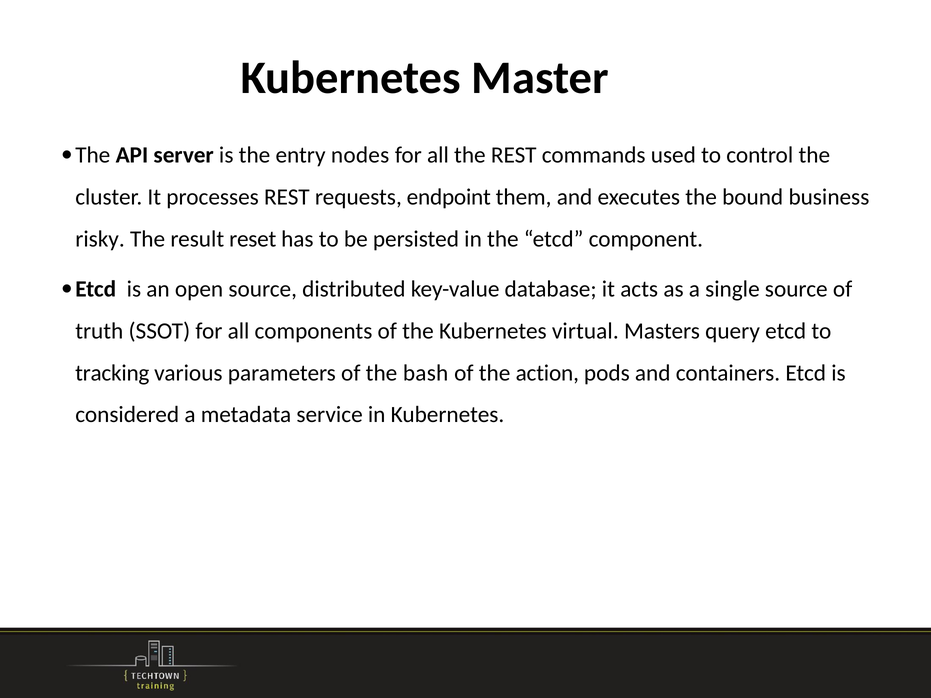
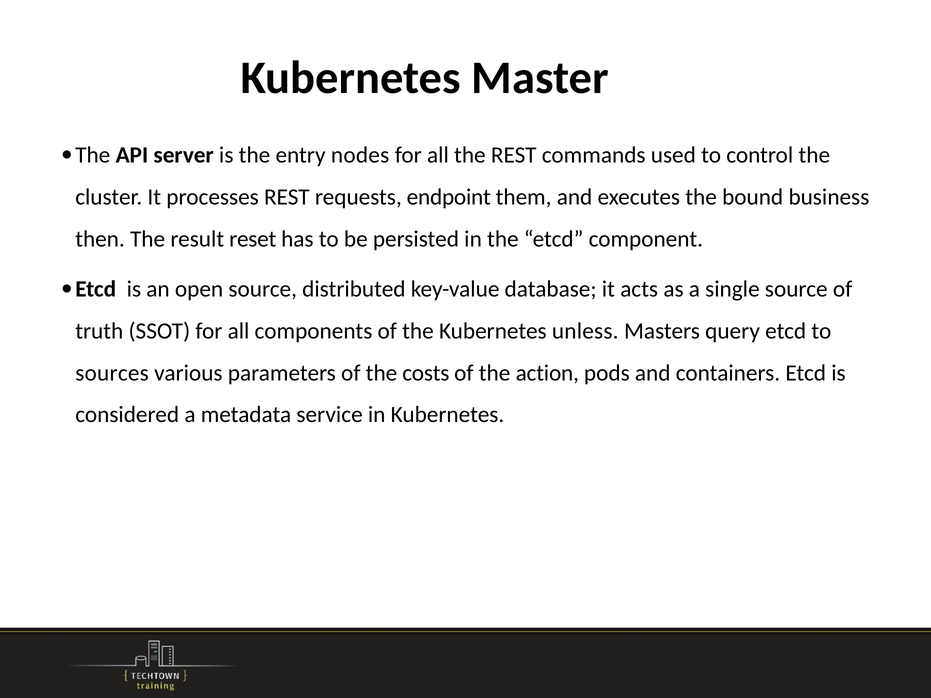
risky: risky -> then
virtual: virtual -> unless
tracking: tracking -> sources
bash: bash -> costs
